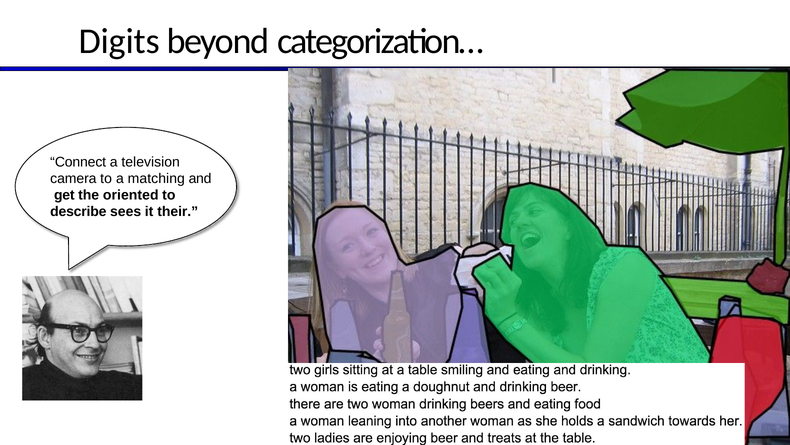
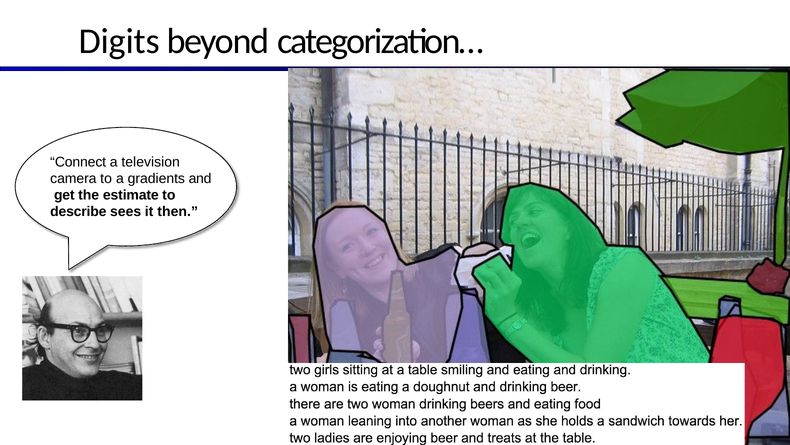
matching: matching -> gradients
oriented: oriented -> estimate
their: their -> then
